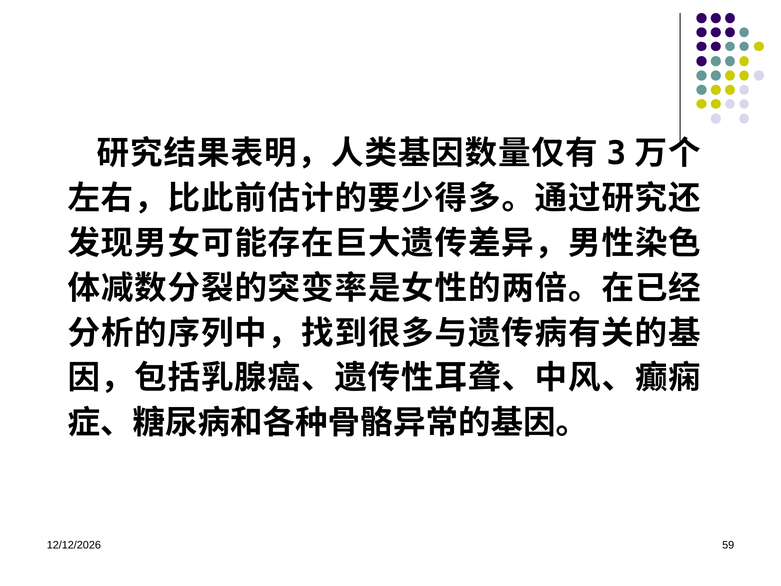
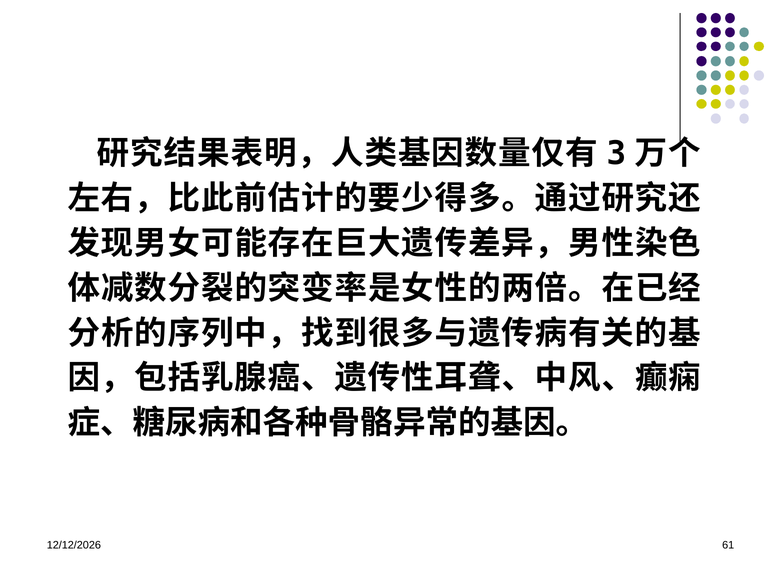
59: 59 -> 61
